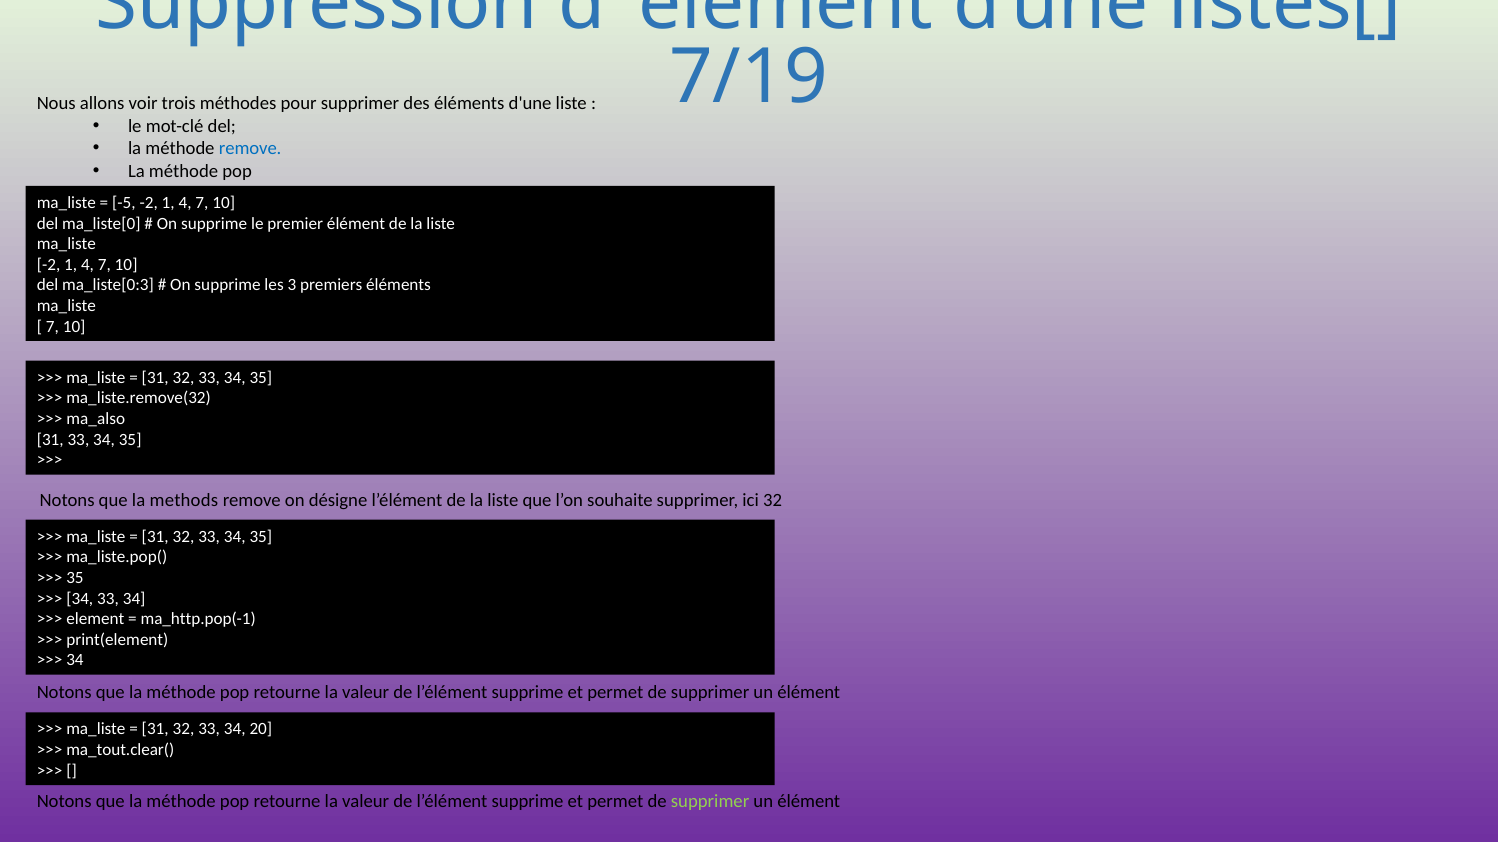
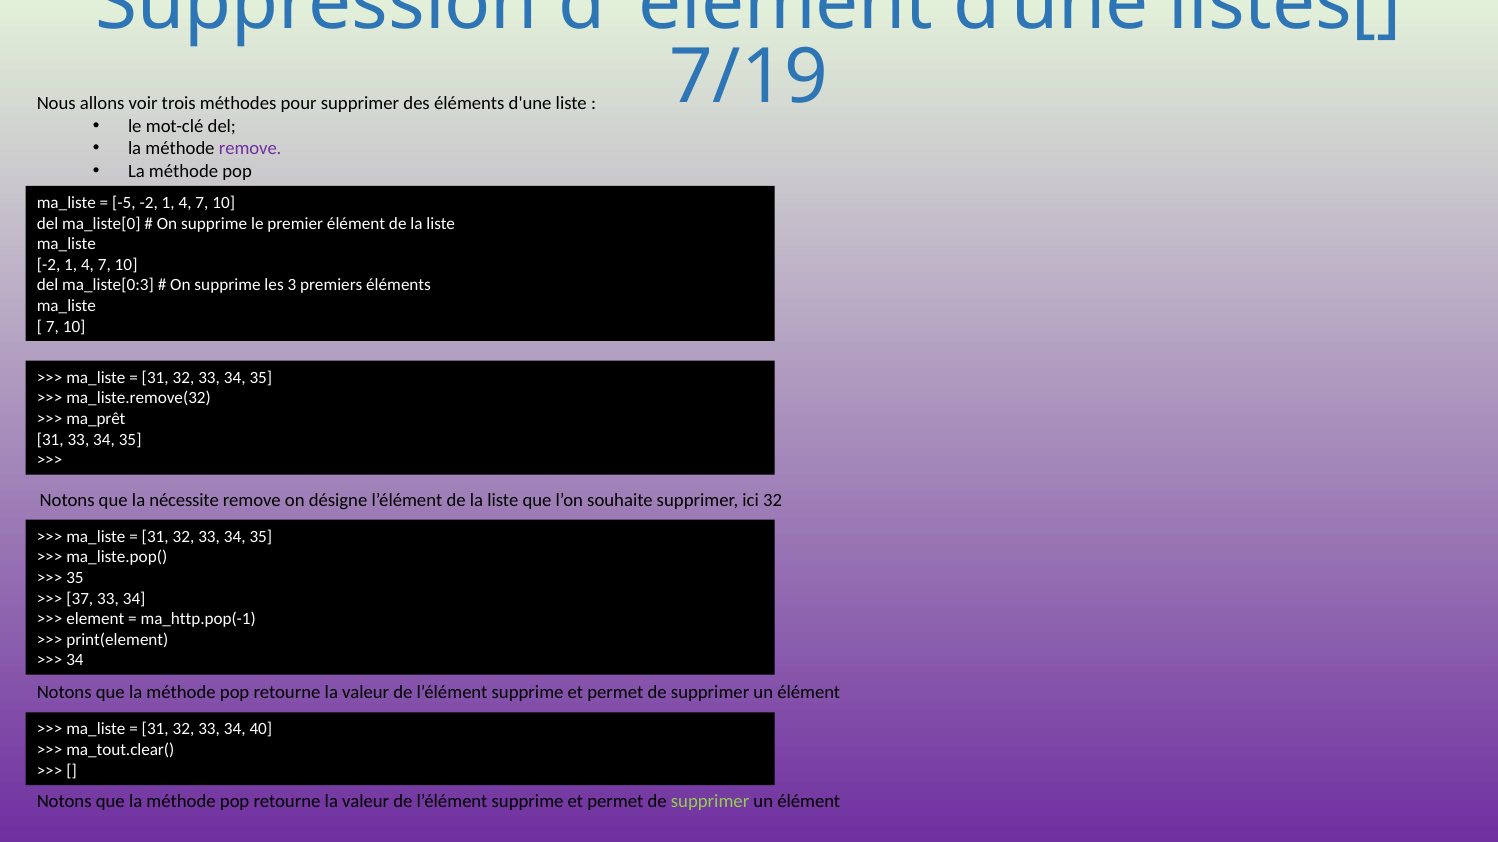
remove at (250, 149) colour: blue -> purple
ma_also: ma_also -> ma_prêt
methods: methods -> nécessite
34 at (80, 599): 34 -> 37
20: 20 -> 40
